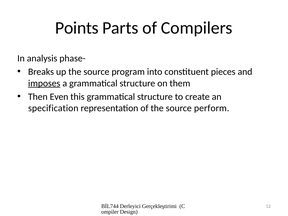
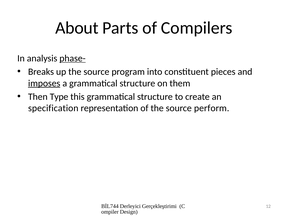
Points: Points -> About
phase- underline: none -> present
Even: Even -> Type
